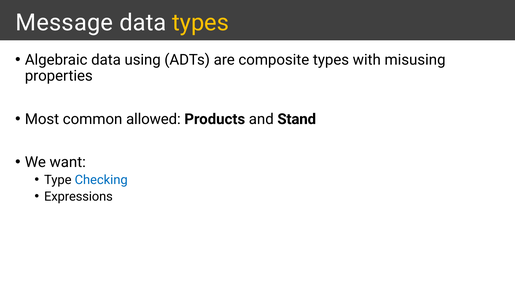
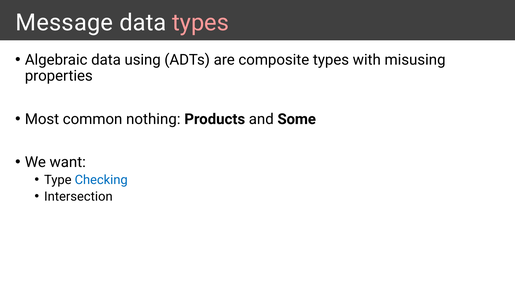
types at (201, 23) colour: yellow -> pink
allowed: allowed -> nothing
Stand: Stand -> Some
Expressions: Expressions -> Intersection
